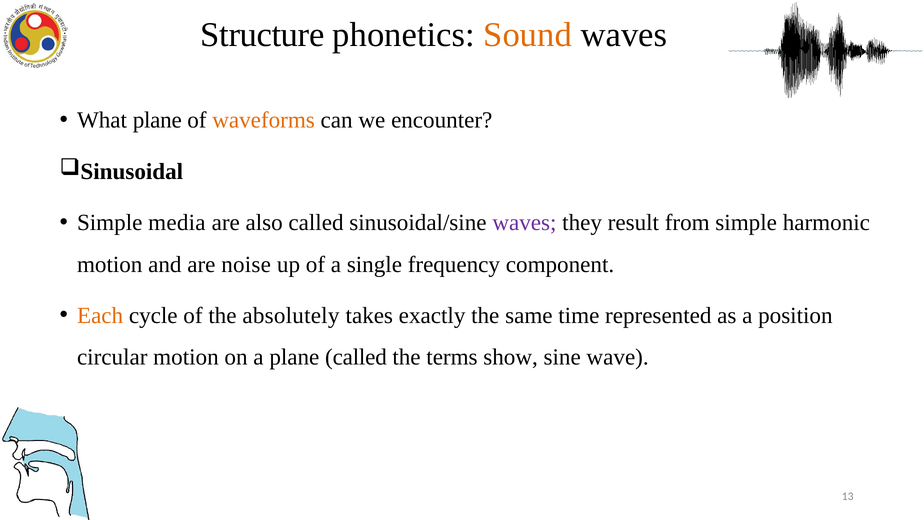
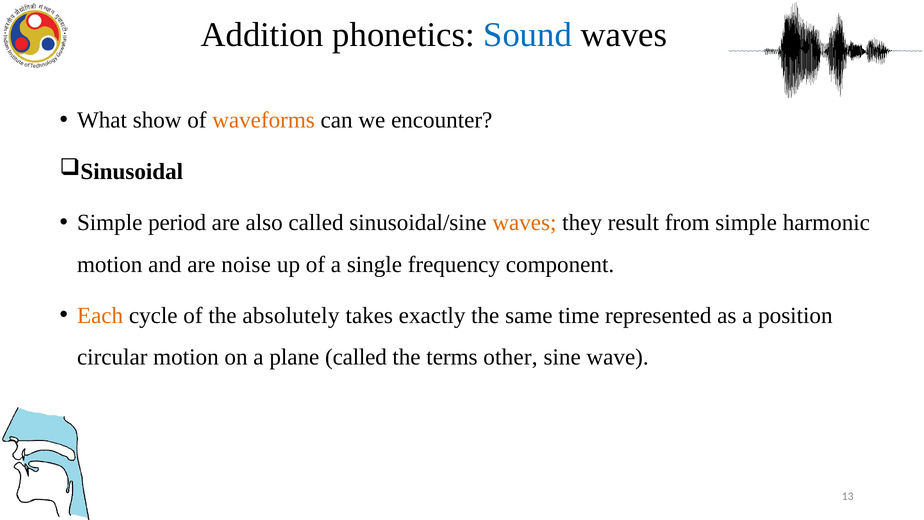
Structure: Structure -> Addition
Sound colour: orange -> blue
What plane: plane -> show
media: media -> period
waves at (524, 223) colour: purple -> orange
show: show -> other
